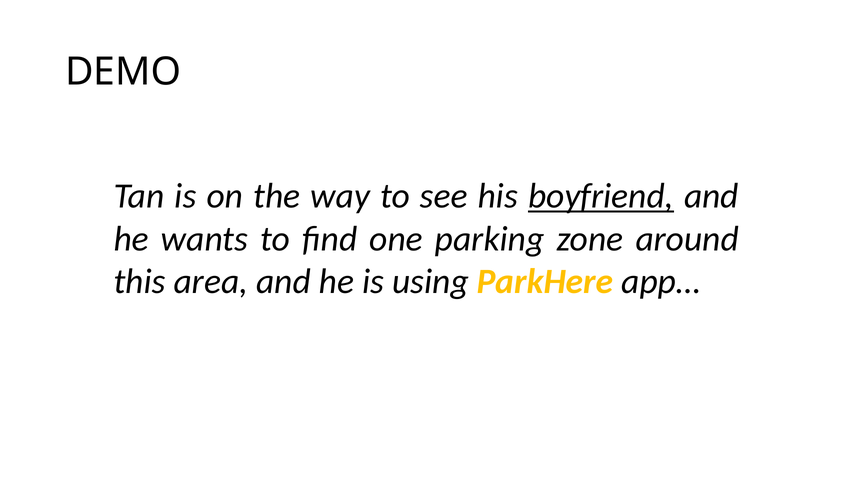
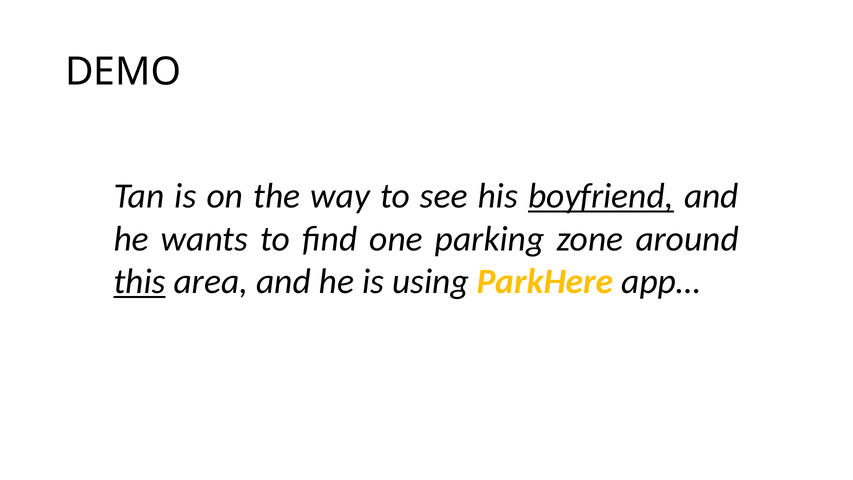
this underline: none -> present
